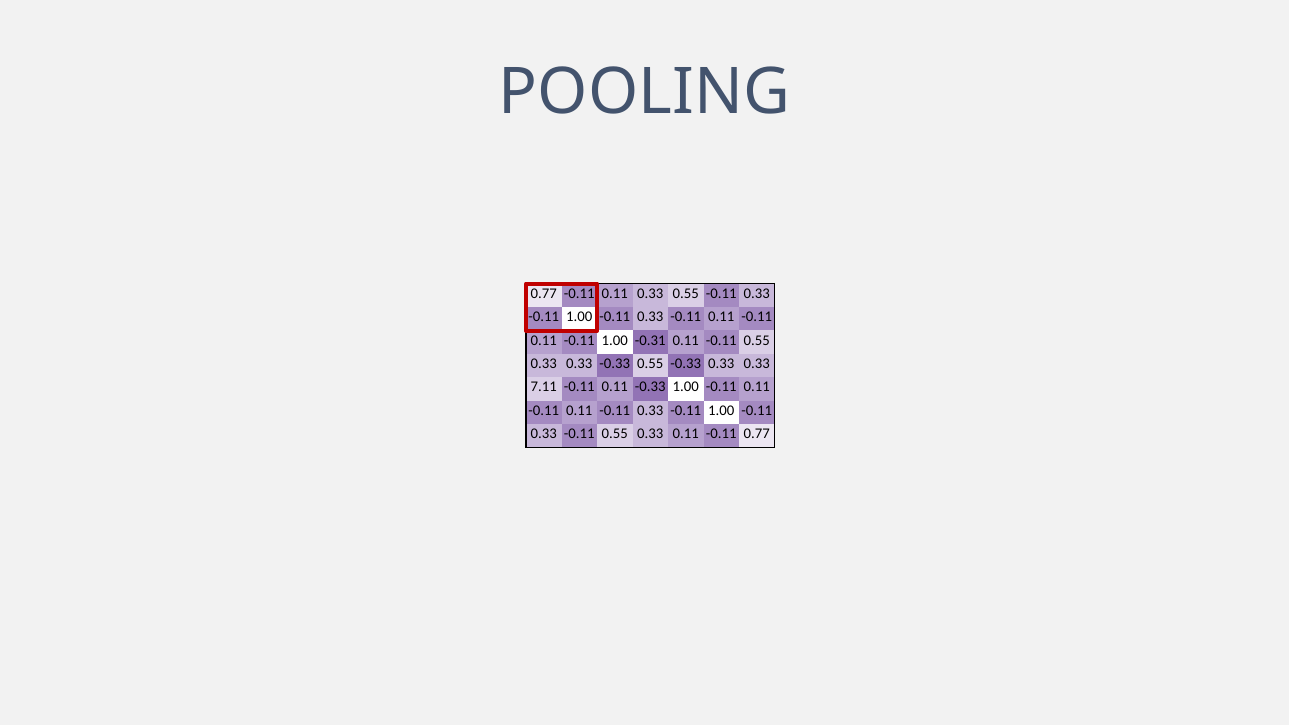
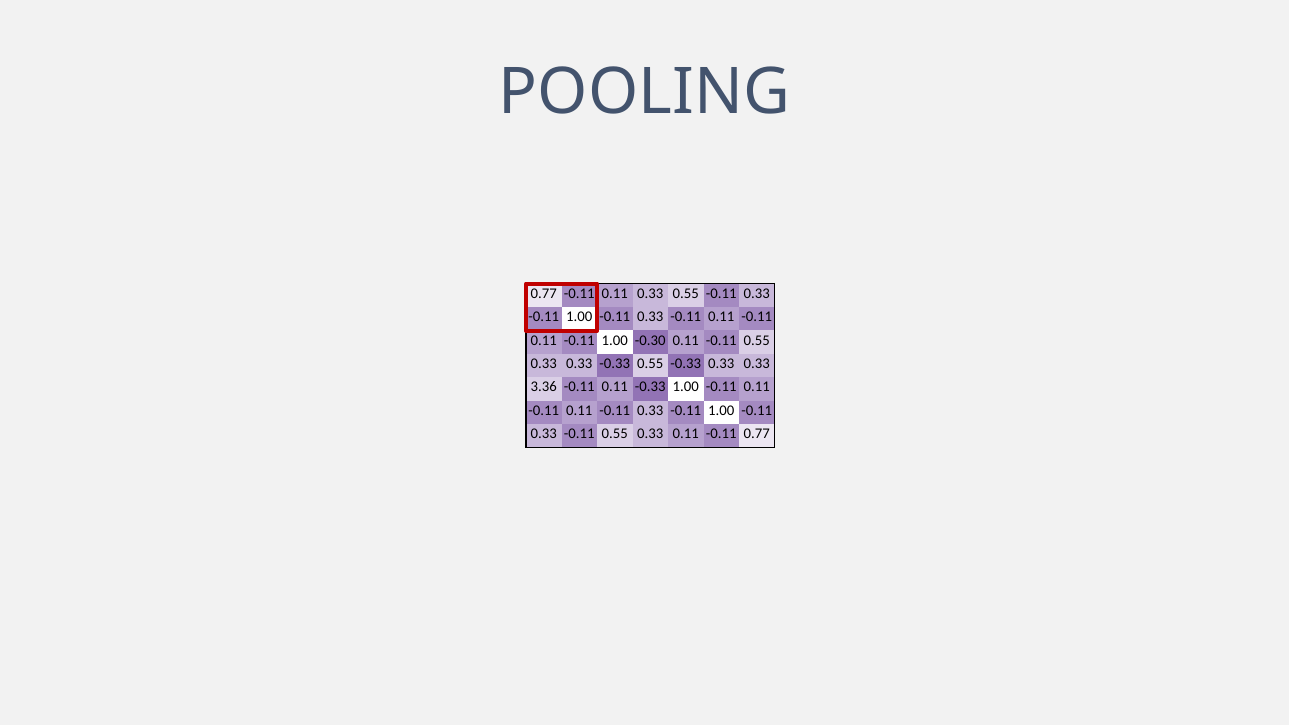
-0.31: -0.31 -> -0.30
7.11: 7.11 -> 3.36
